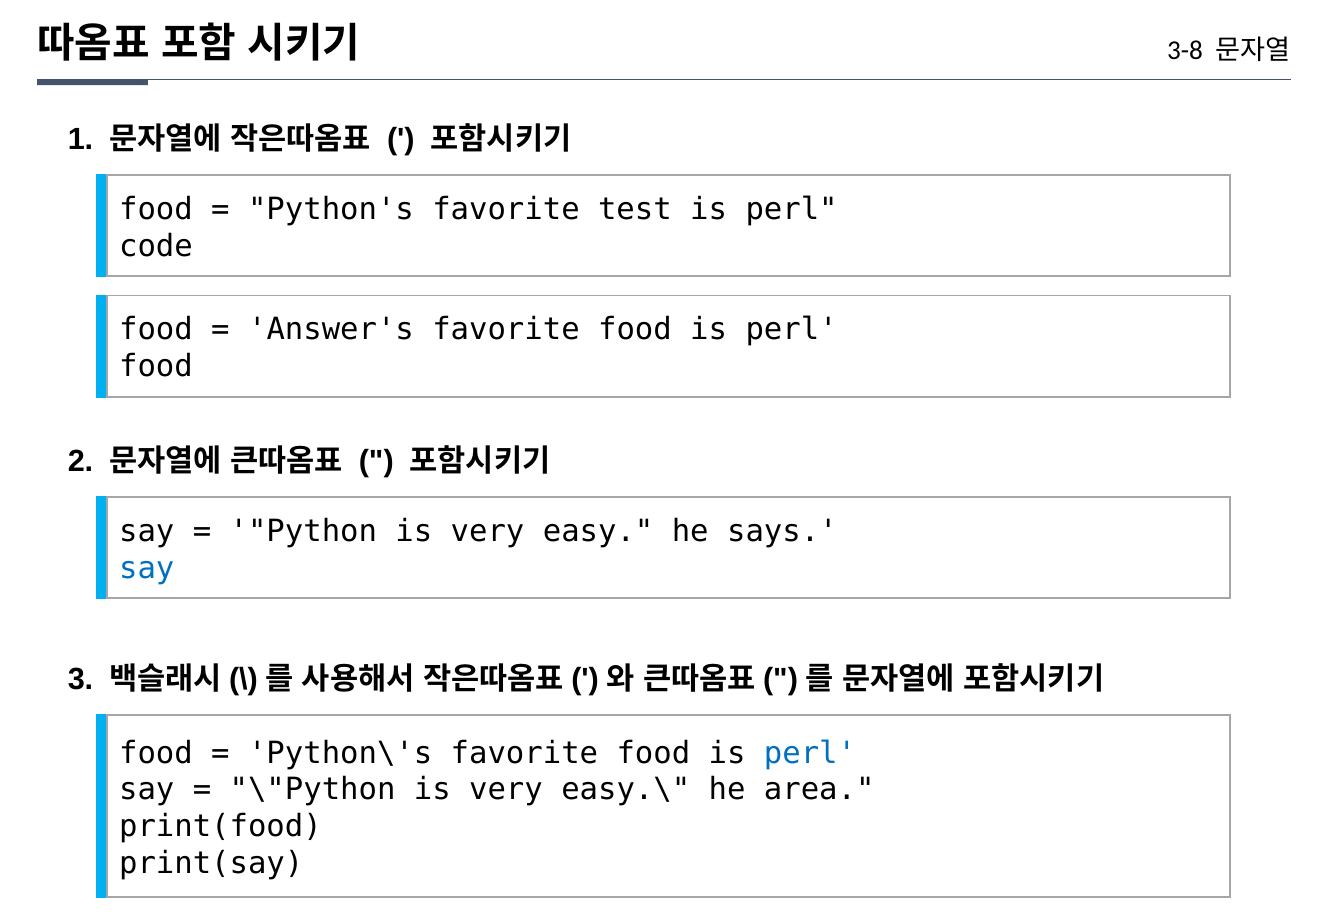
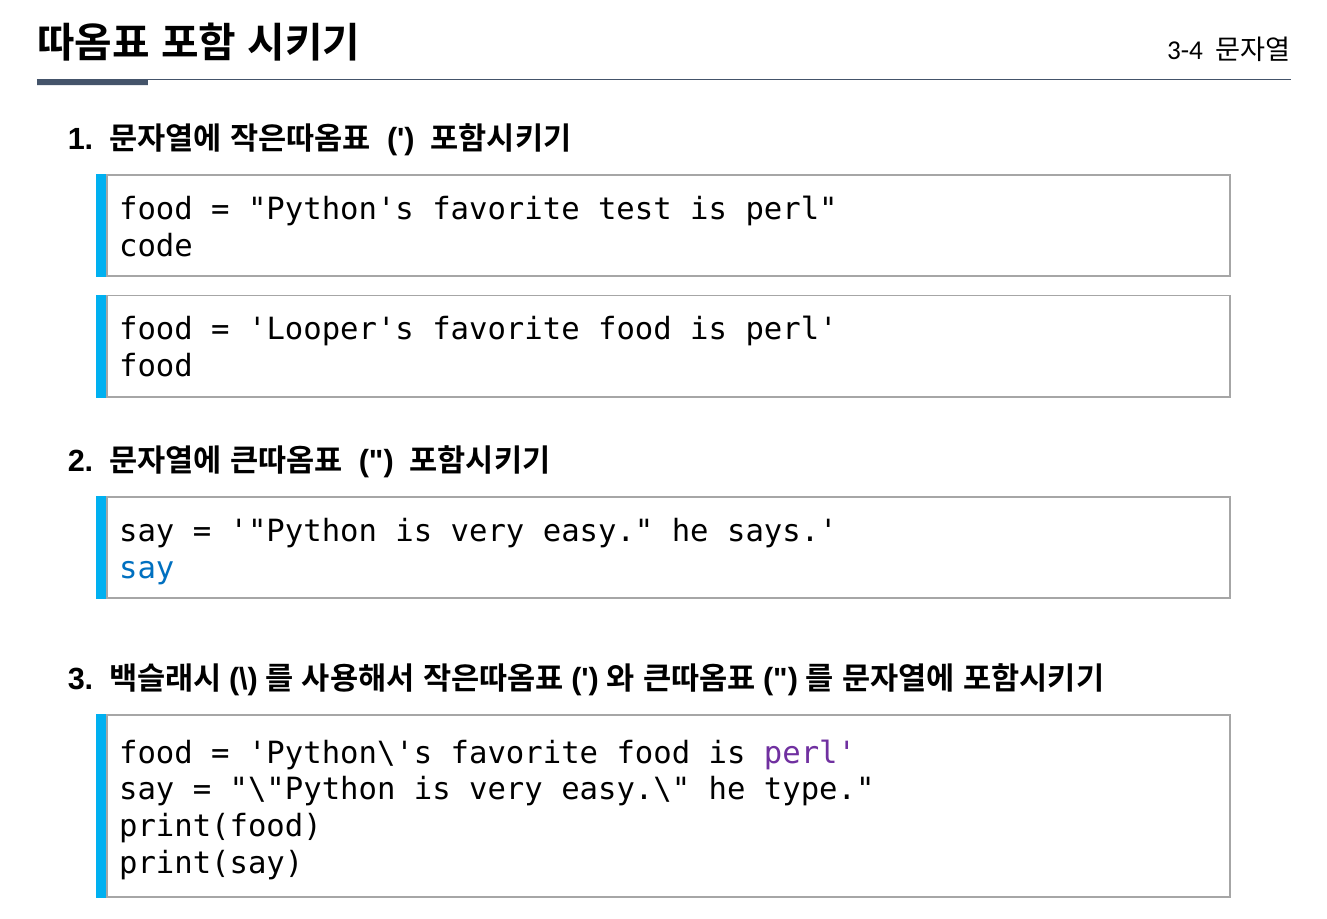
3-8: 3-8 -> 3-4
Answer's: Answer's -> Looper's
perl at (810, 753) colour: blue -> purple
area: area -> type
